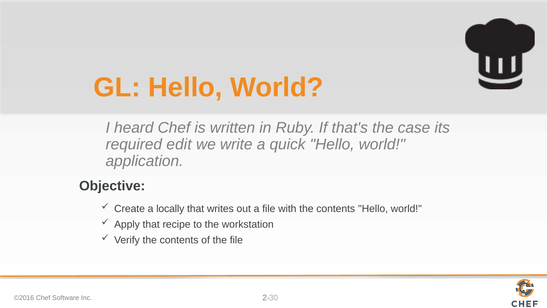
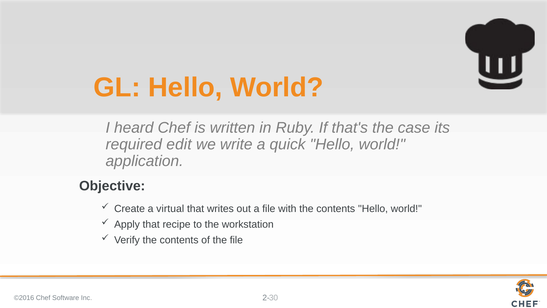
locally: locally -> virtual
